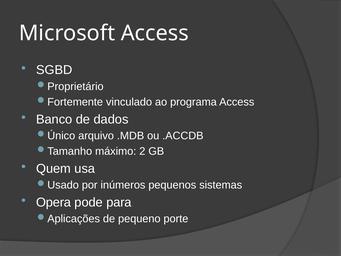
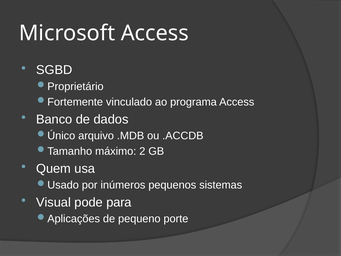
Opera: Opera -> Visual
